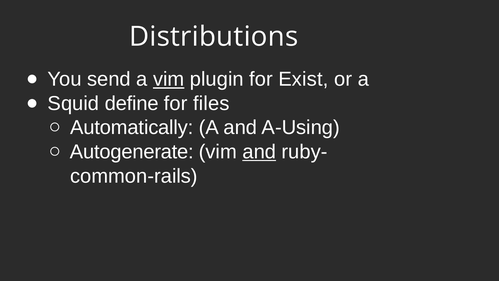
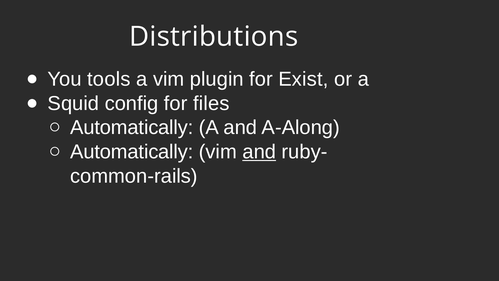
send: send -> tools
vim at (169, 79) underline: present -> none
define: define -> config
A-Using: A-Using -> A-Along
Autogenerate at (132, 152): Autogenerate -> Automatically
